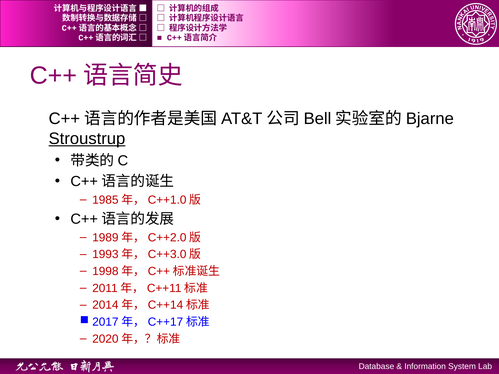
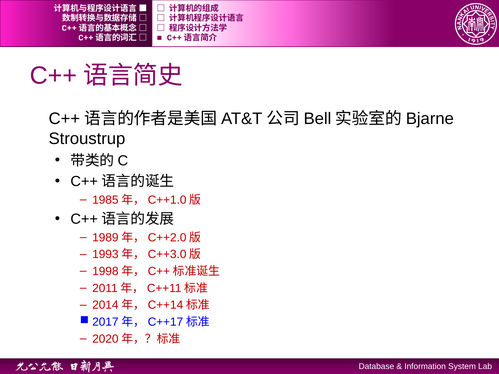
Stroustrup underline: present -> none
